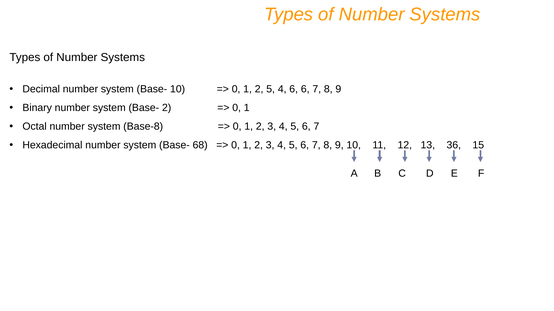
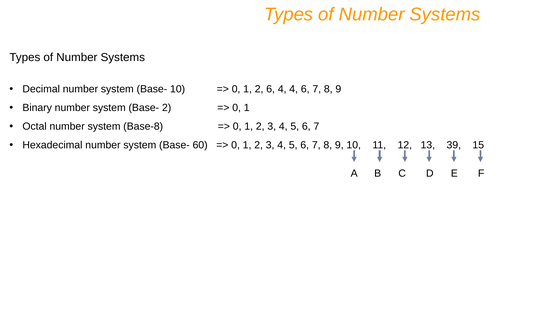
2 5: 5 -> 6
4 6: 6 -> 4
68: 68 -> 60
36: 36 -> 39
